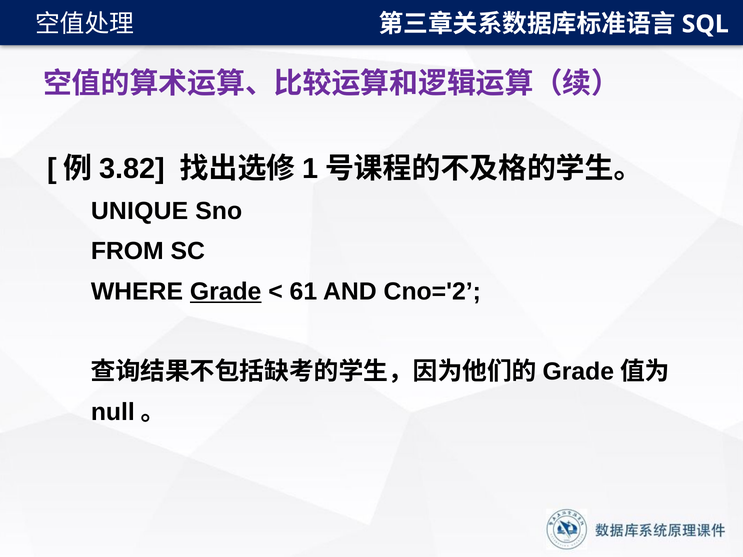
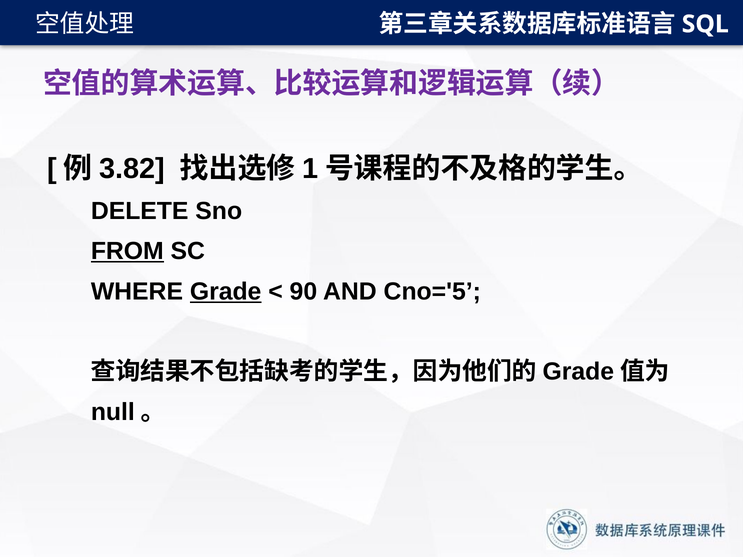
UNIQUE: UNIQUE -> DELETE
FROM underline: none -> present
61: 61 -> 90
Cno='2: Cno='2 -> Cno='5
